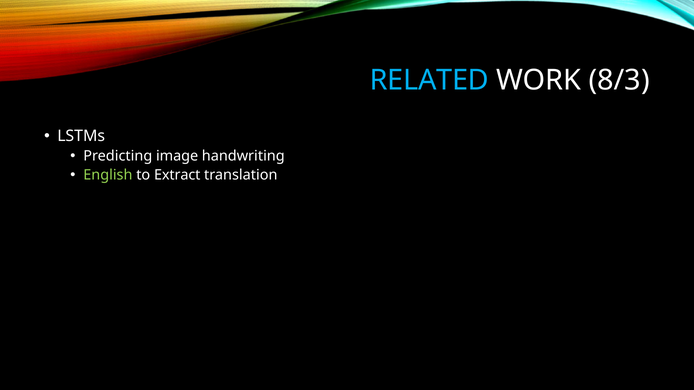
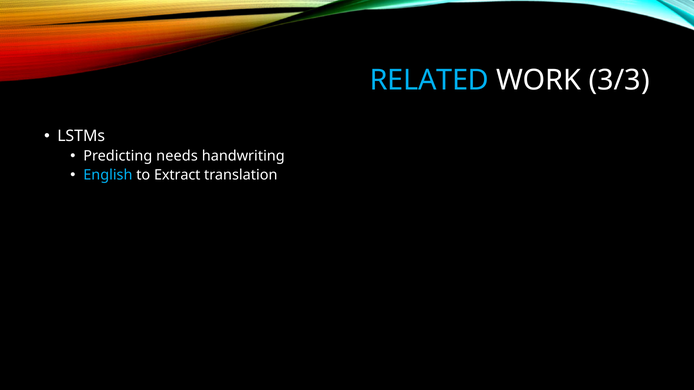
8/3: 8/3 -> 3/3
image: image -> needs
English colour: light green -> light blue
